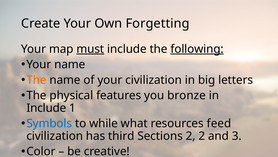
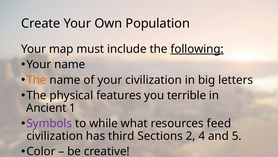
Forgetting: Forgetting -> Population
must underline: present -> none
bronze: bronze -> terrible
Include at (46, 108): Include -> Ancient
Symbols colour: blue -> purple
2 2: 2 -> 4
3: 3 -> 5
